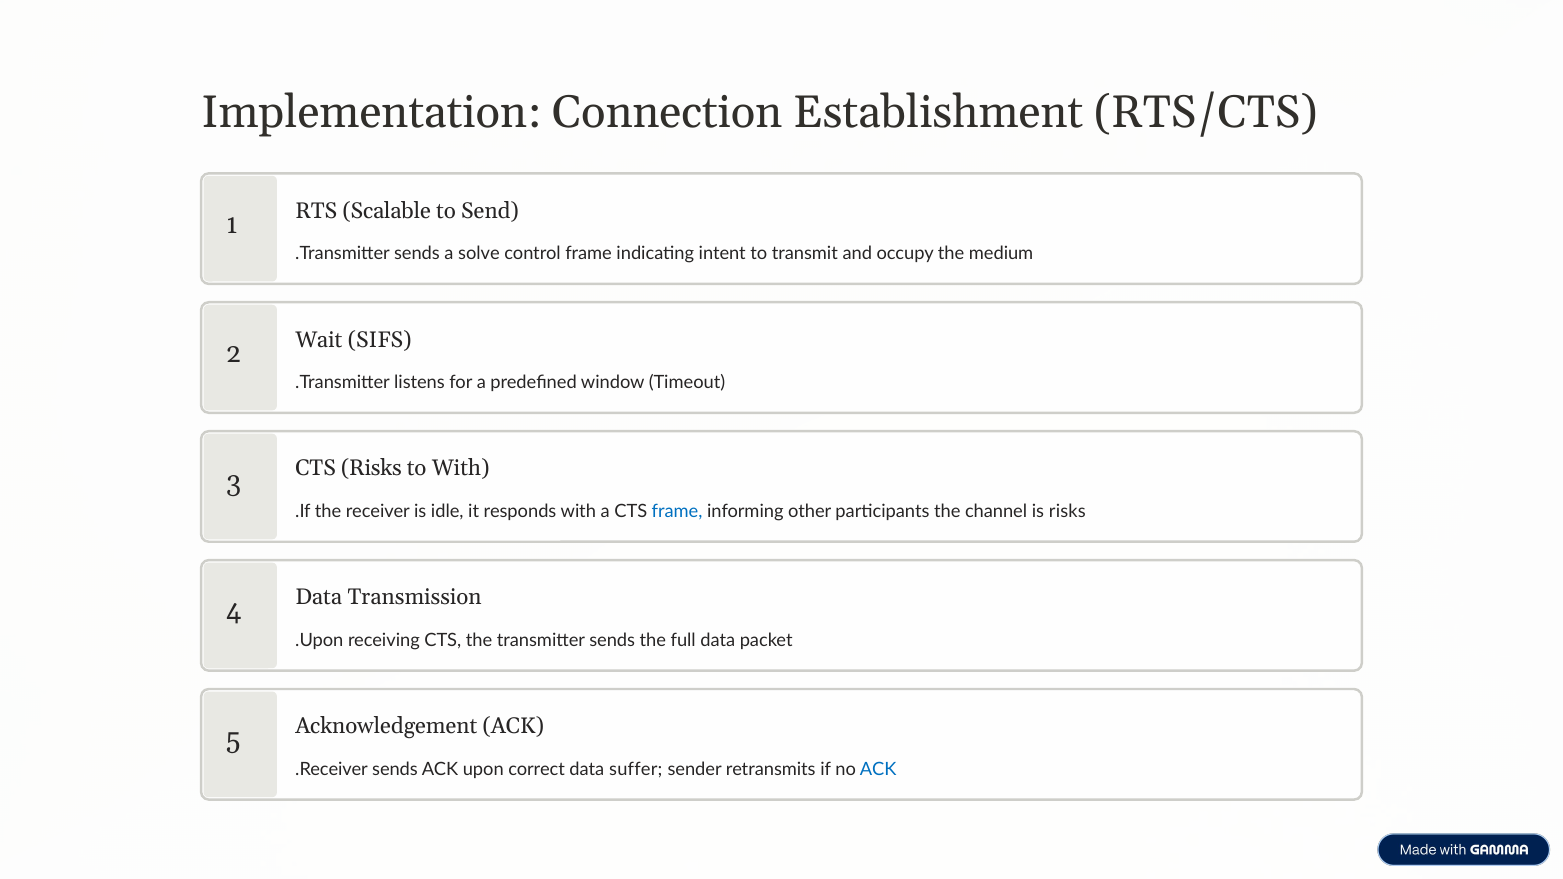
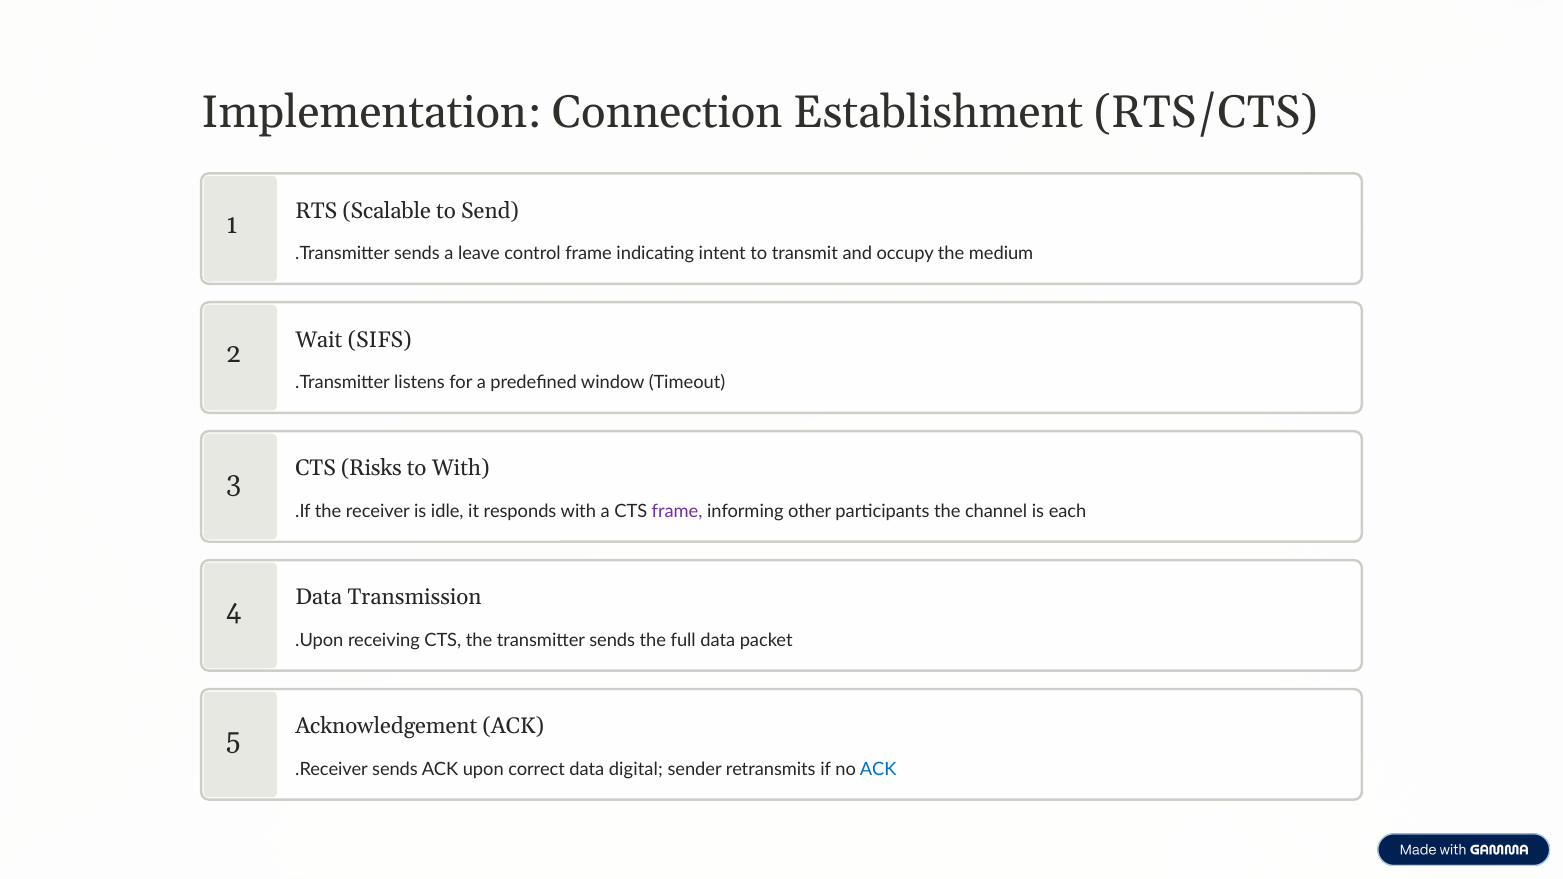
solve: solve -> leave
frame at (677, 511) colour: blue -> purple
is risks: risks -> each
suffer: suffer -> digital
